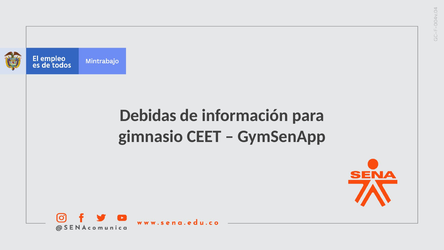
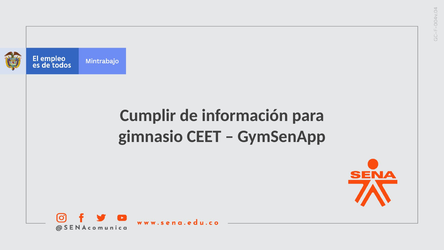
Debidas: Debidas -> Cumplir
